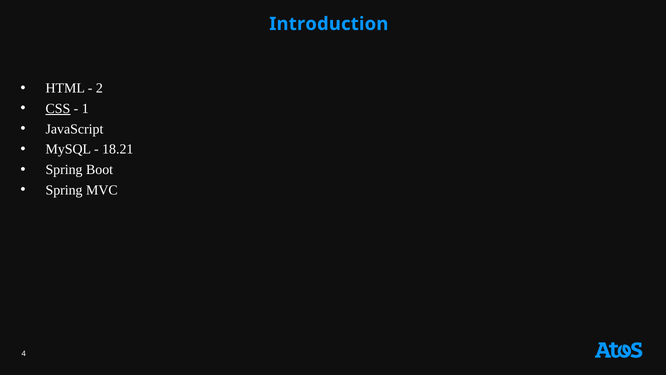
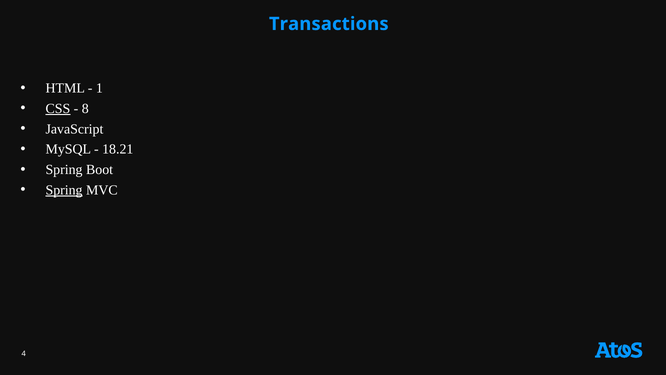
Introduction: Introduction -> Transactions
2: 2 -> 1
1: 1 -> 8
Spring at (64, 190) underline: none -> present
